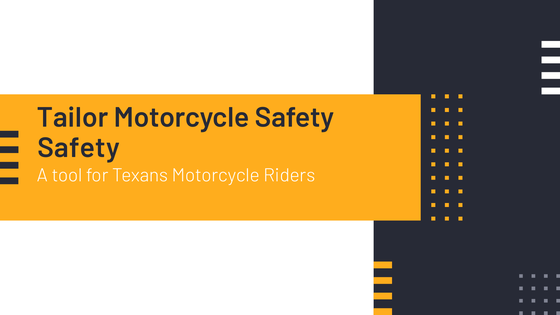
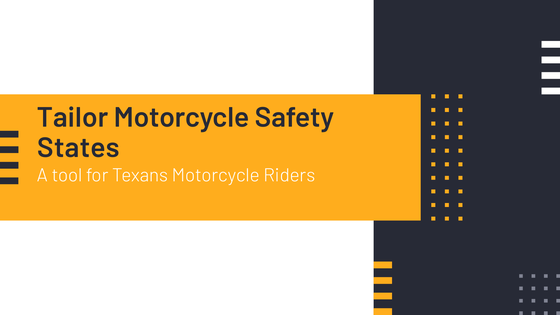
Safety at (79, 148): Safety -> States
